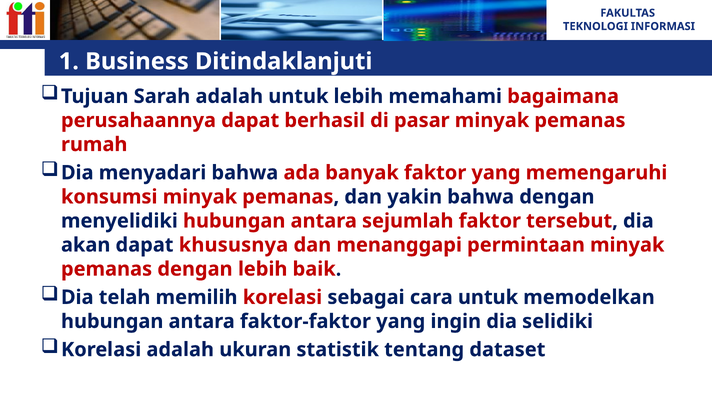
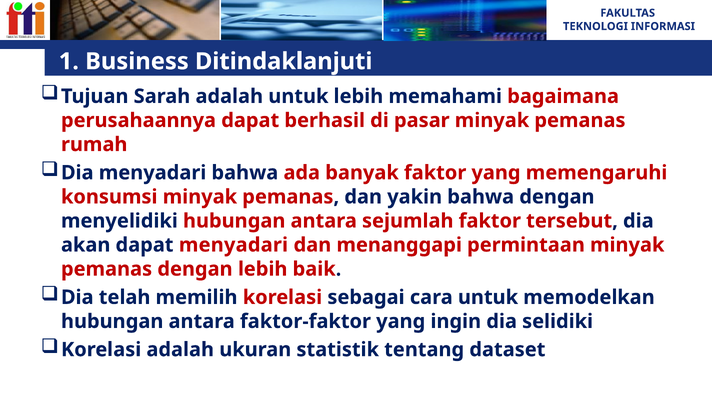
dapat khususnya: khususnya -> menyadari
